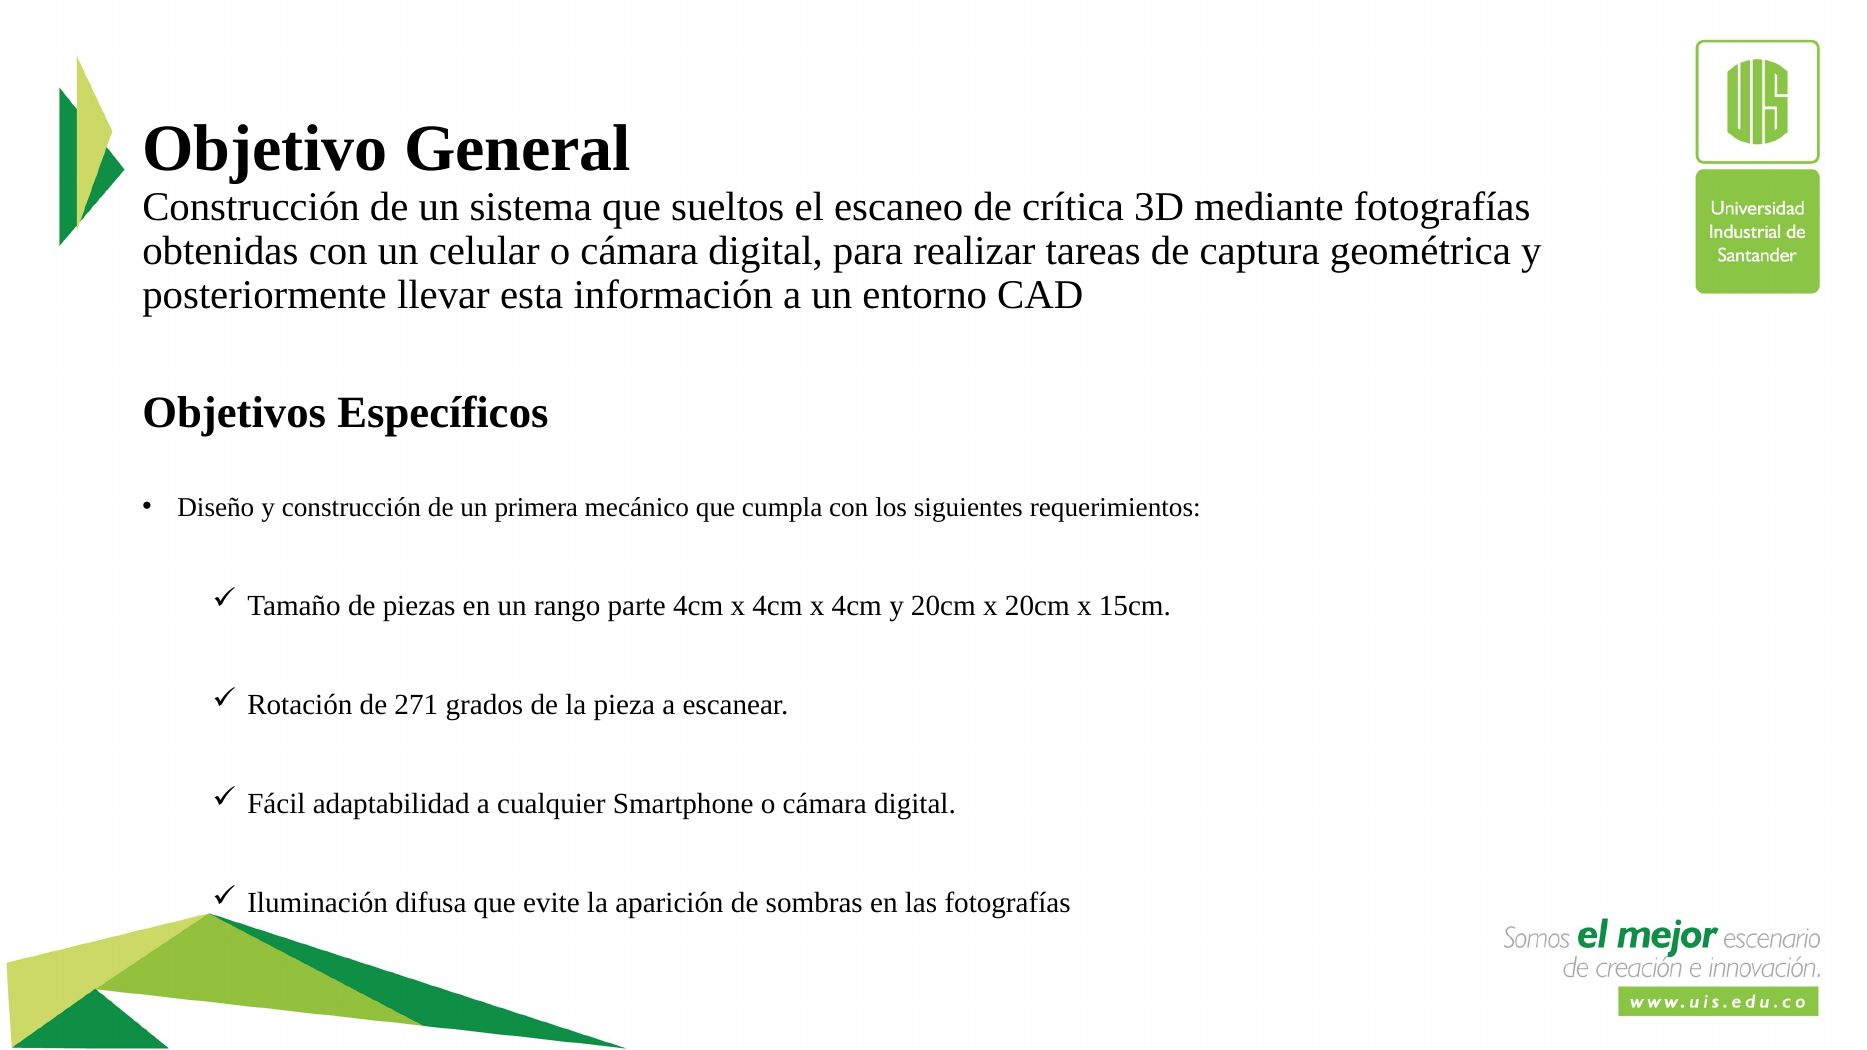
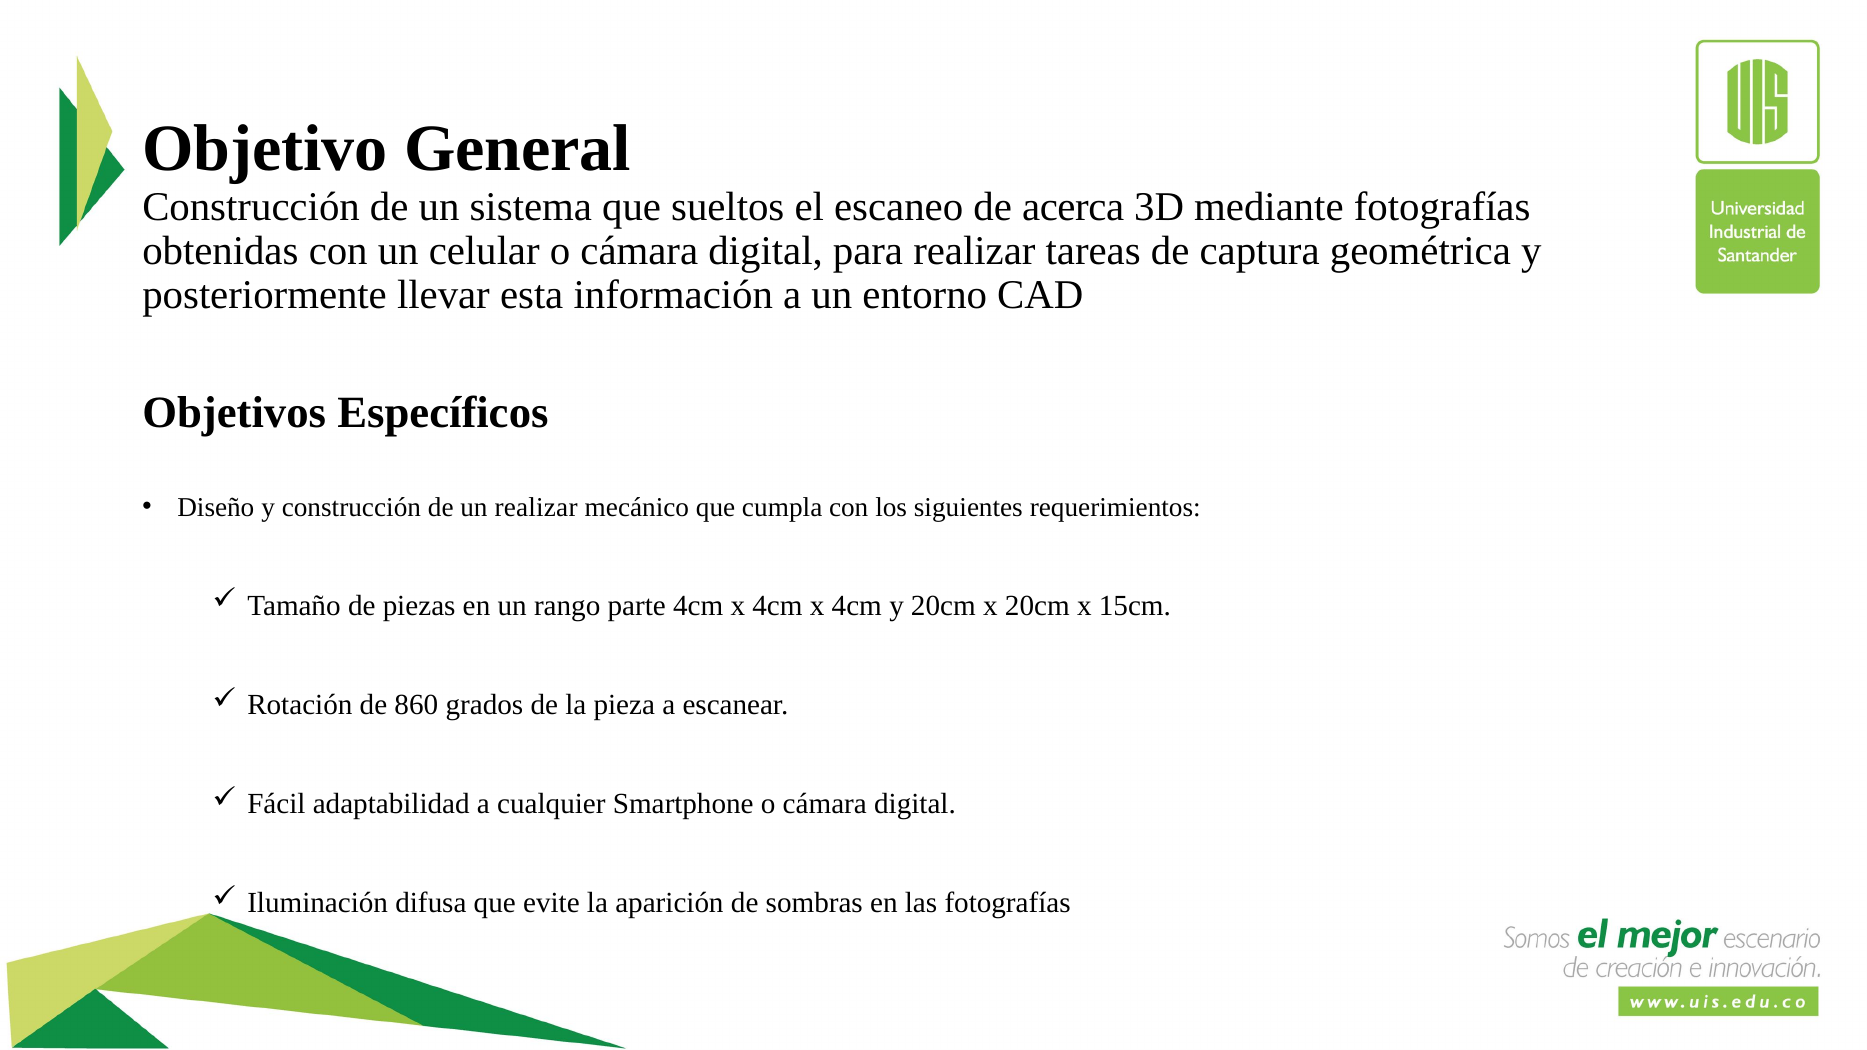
crítica: crítica -> acerca
un primera: primera -> realizar
271: 271 -> 860
